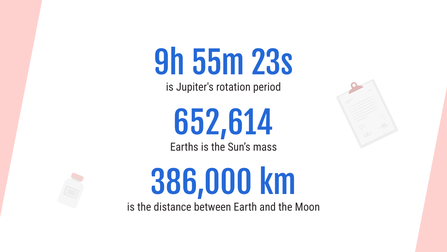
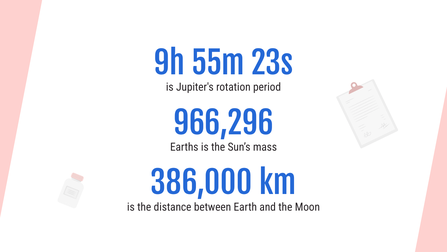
652,614: 652,614 -> 966,296
